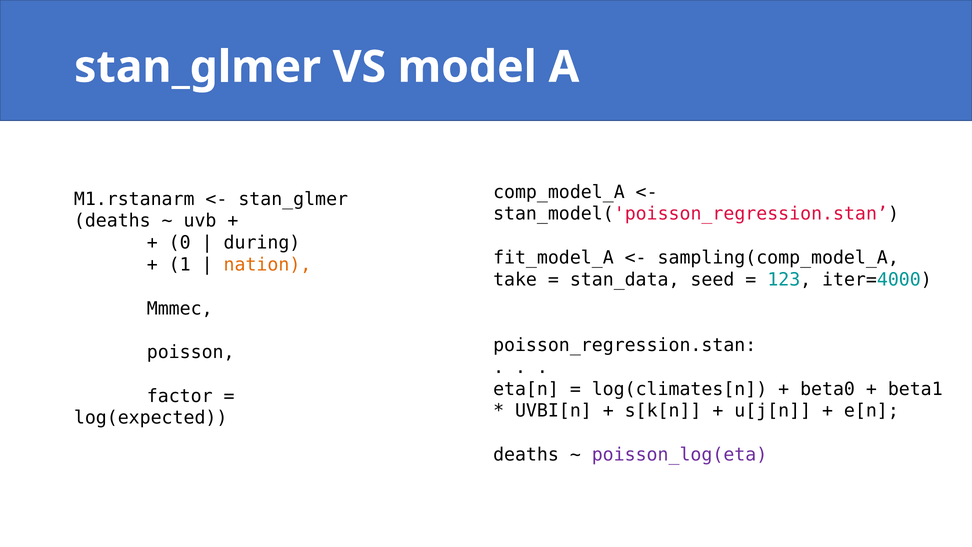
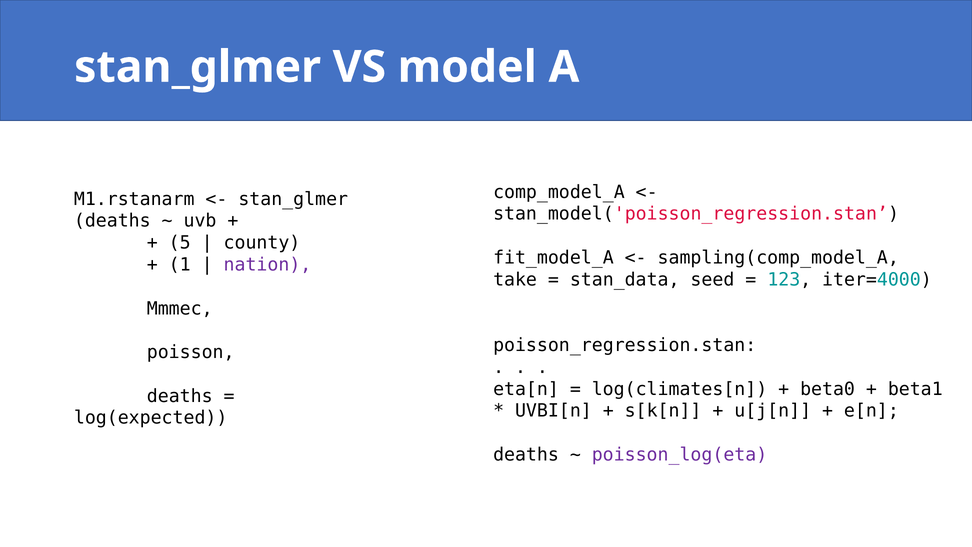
0: 0 -> 5
during: during -> county
nation colour: orange -> purple
factor at (180, 396): factor -> deaths
